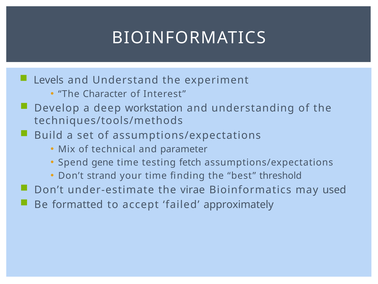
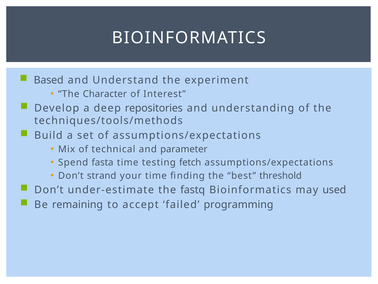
Levels: Levels -> Based
workstation: workstation -> repositories
gene: gene -> fasta
virae: virae -> fastq
formatted: formatted -> remaining
approximately: approximately -> programming
